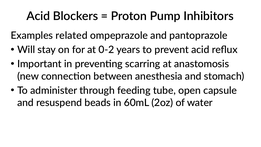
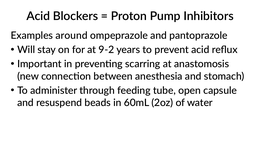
related: related -> around
0-2: 0-2 -> 9-2
